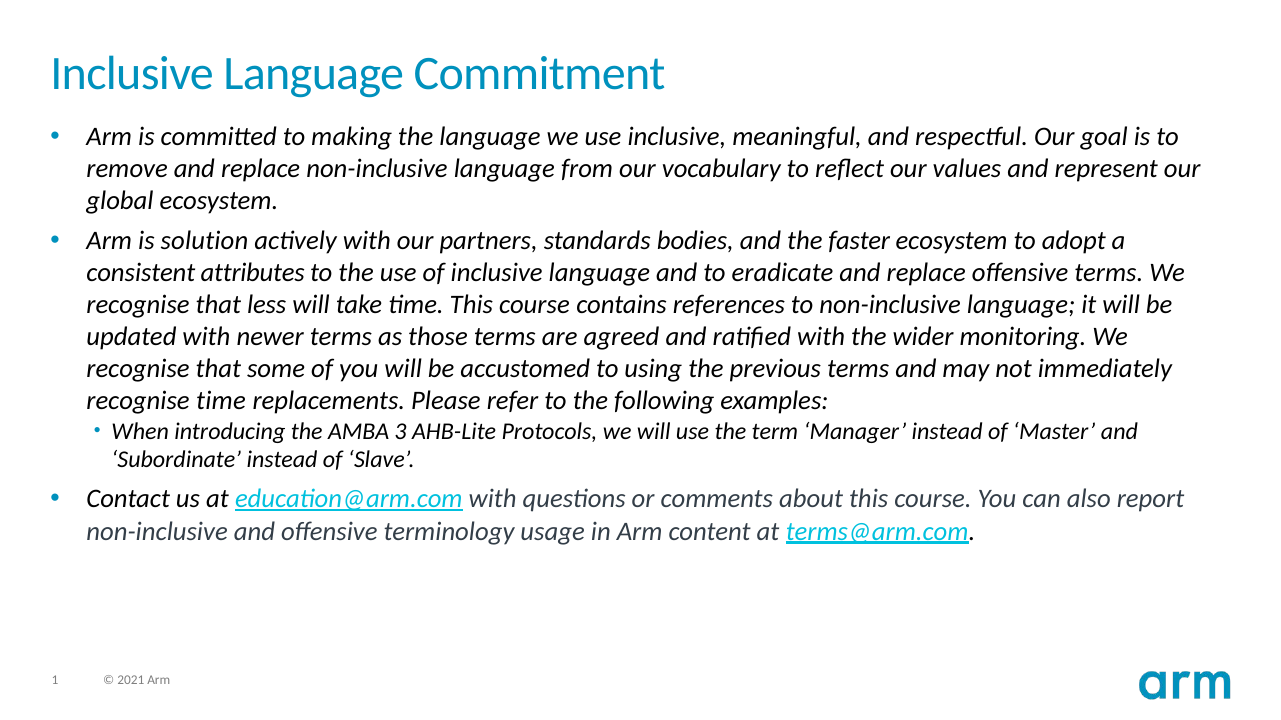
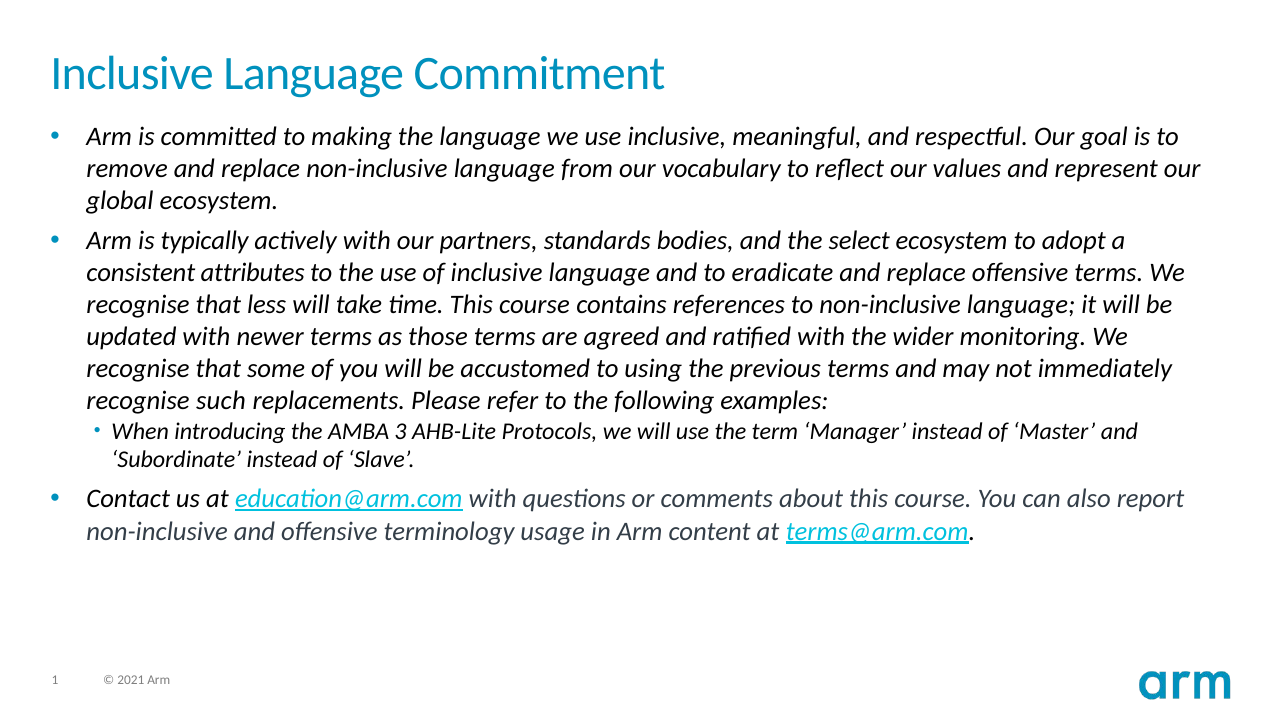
solution: solution -> typically
faster: faster -> select
recognise time: time -> such
